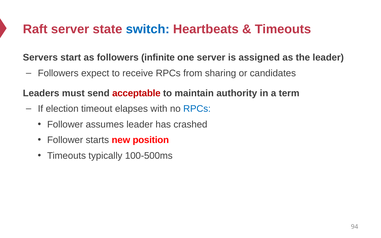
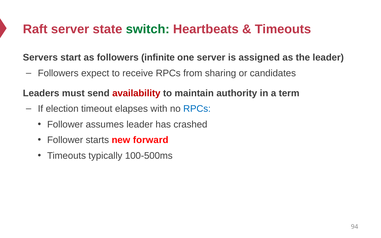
switch colour: blue -> green
acceptable: acceptable -> availability
position: position -> forward
